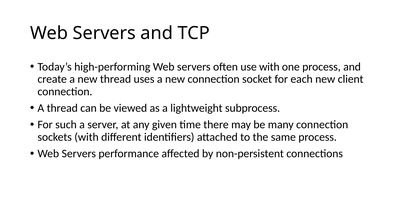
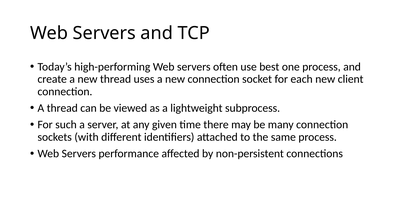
use with: with -> best
